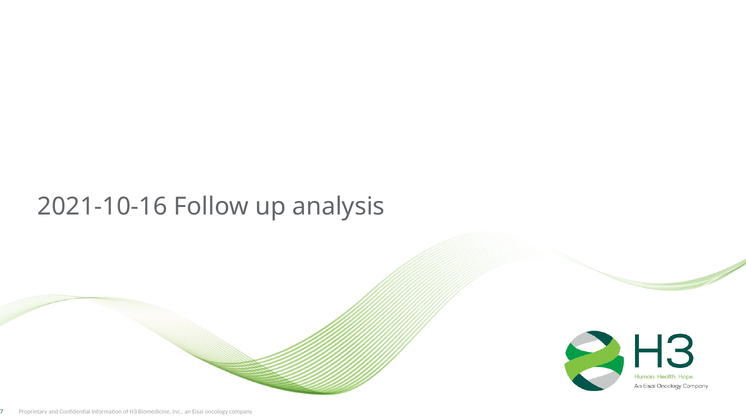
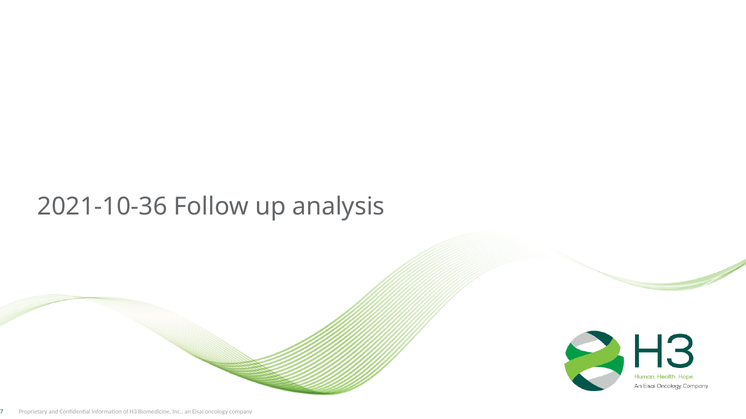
2021-10-16: 2021-10-16 -> 2021-10-36
